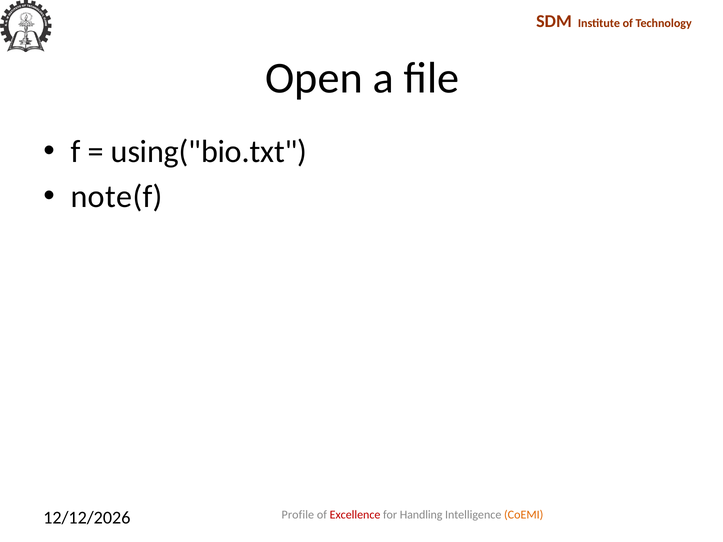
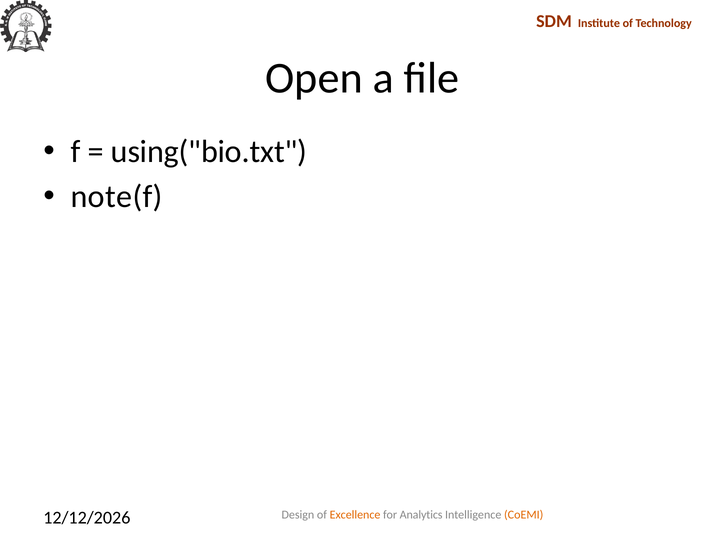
Profile: Profile -> Design
Excellence colour: red -> orange
Handling: Handling -> Analytics
